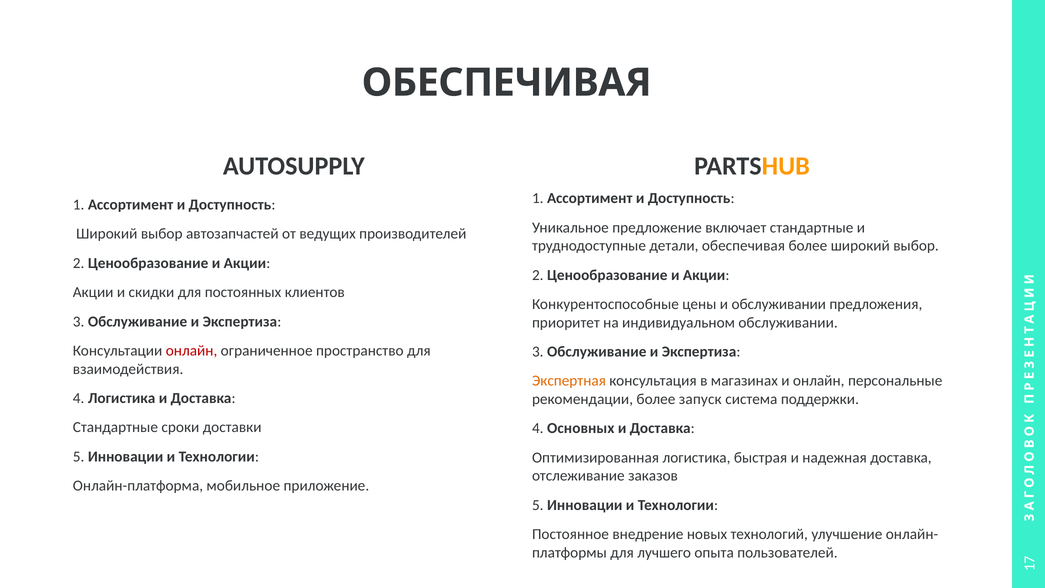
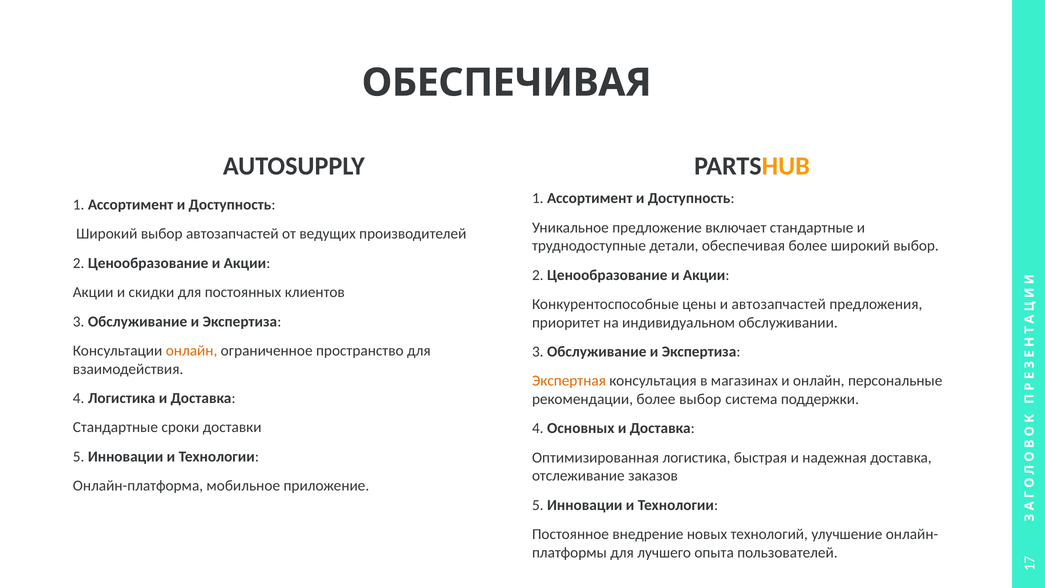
и обслуживании: обслуживании -> автозапчастей
онлайн at (192, 351) colour: red -> orange
более запуск: запуск -> выбор
